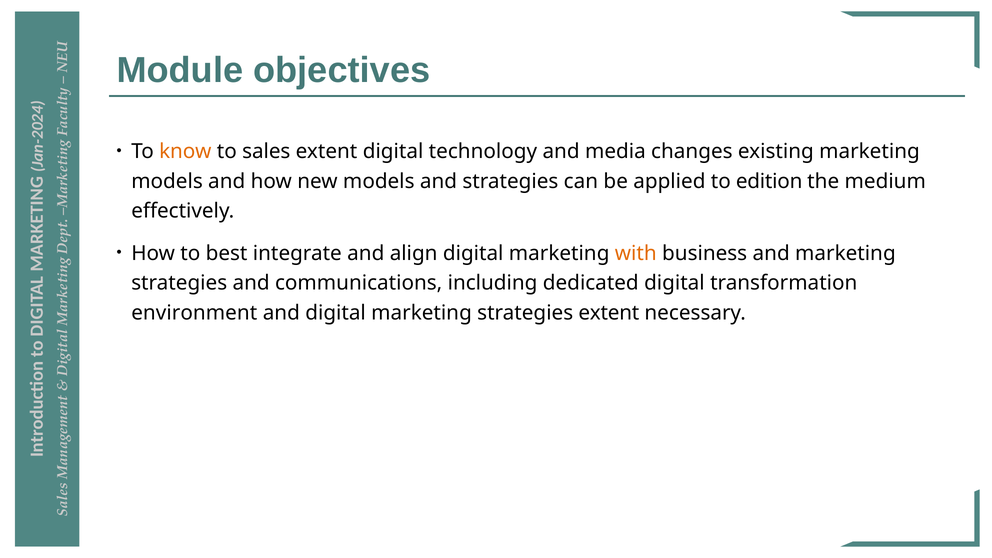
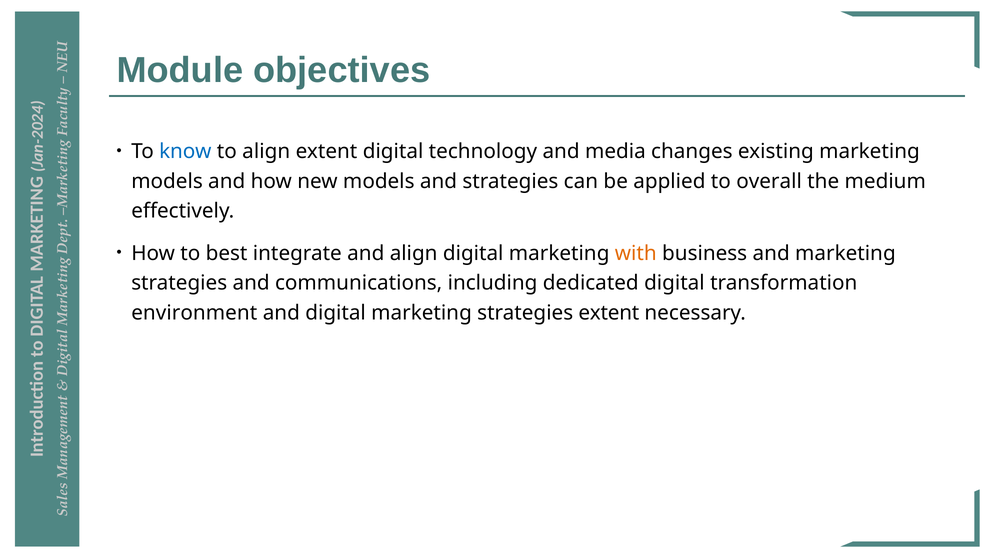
know colour: orange -> blue
to sales: sales -> align
edition: edition -> overall
